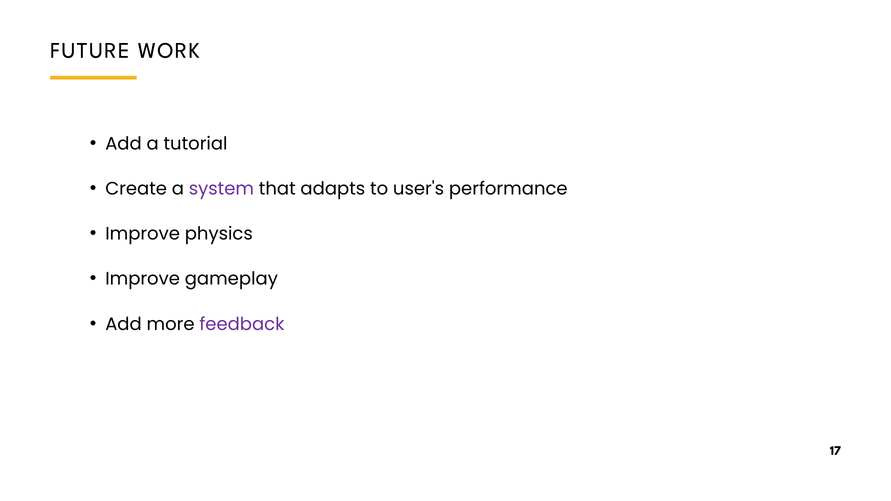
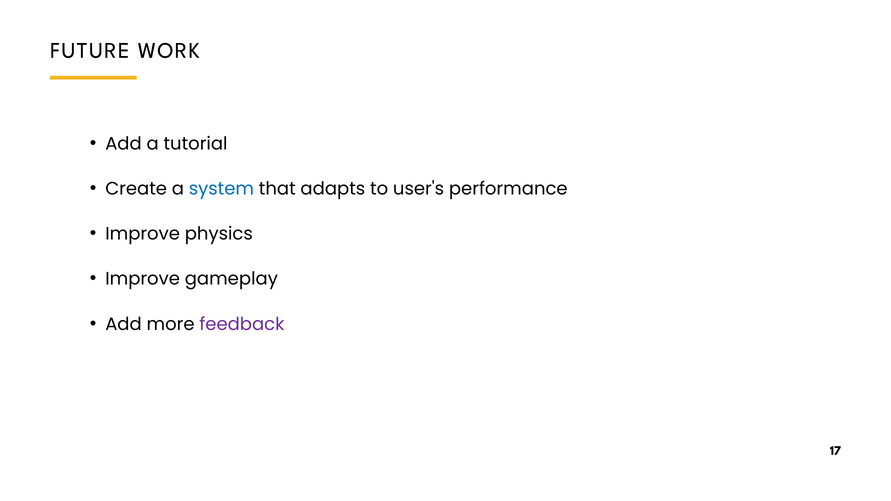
system colour: purple -> blue
